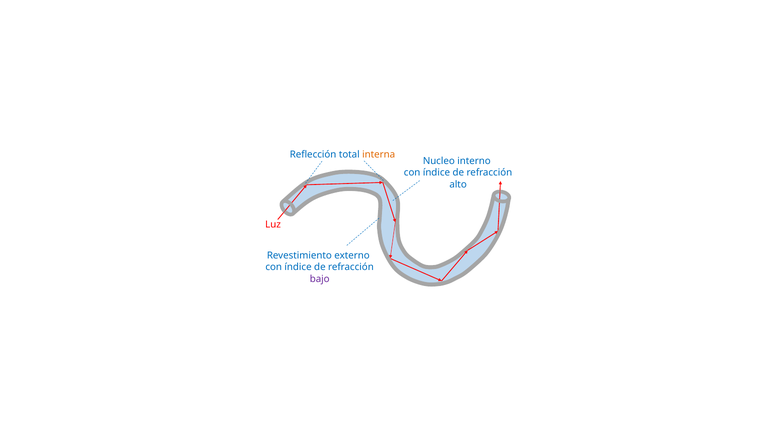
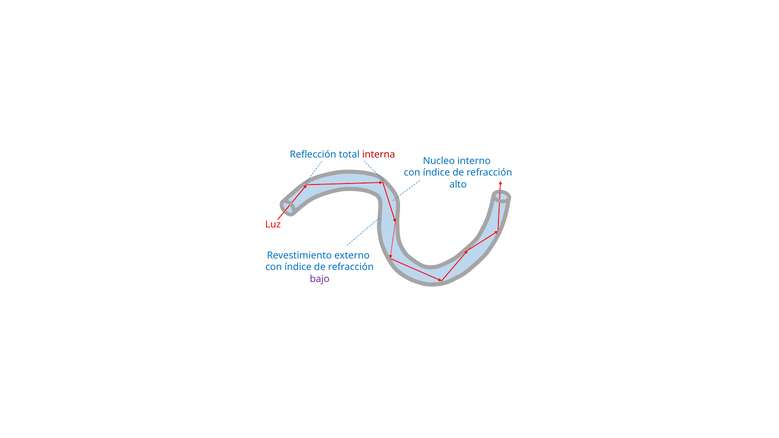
interna colour: orange -> red
